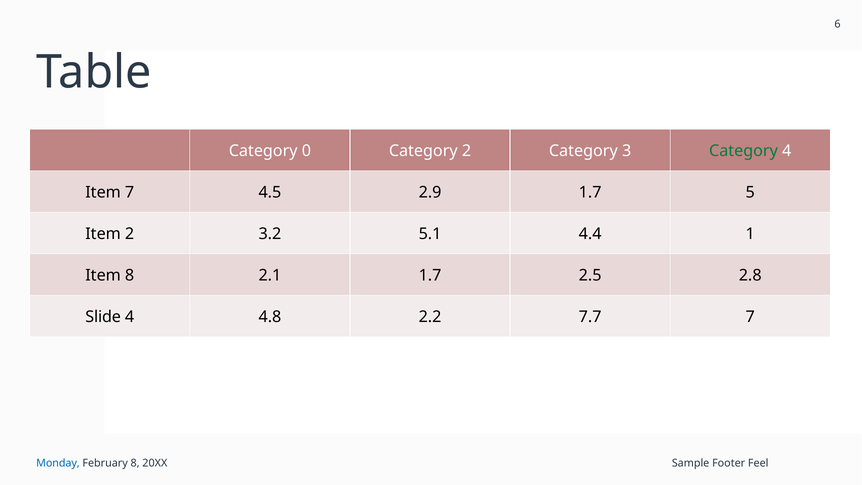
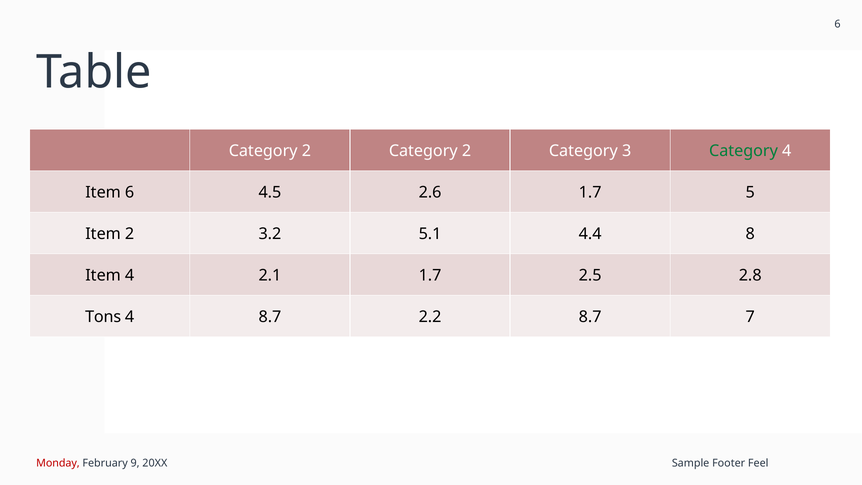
0 at (306, 151): 0 -> 2
Item 7: 7 -> 6
2.9: 2.9 -> 2.6
1: 1 -> 8
Item 8: 8 -> 4
Slide: Slide -> Tons
4 4.8: 4.8 -> 8.7
2.2 7.7: 7.7 -> 8.7
Monday colour: blue -> red
February 8: 8 -> 9
